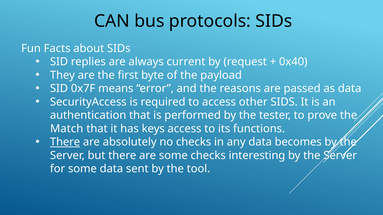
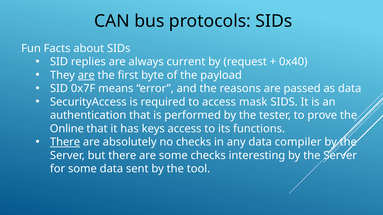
are at (86, 75) underline: none -> present
other: other -> mask
Match: Match -> Online
becomes: becomes -> compiler
